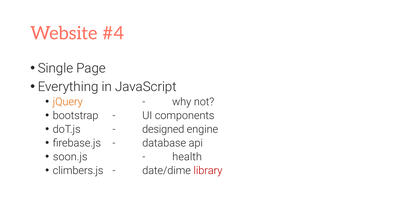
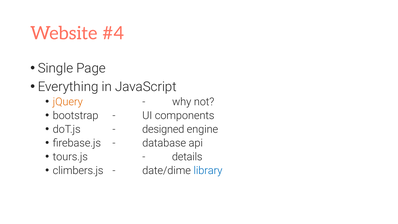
soon.js: soon.js -> tours.js
health: health -> details
library colour: red -> blue
